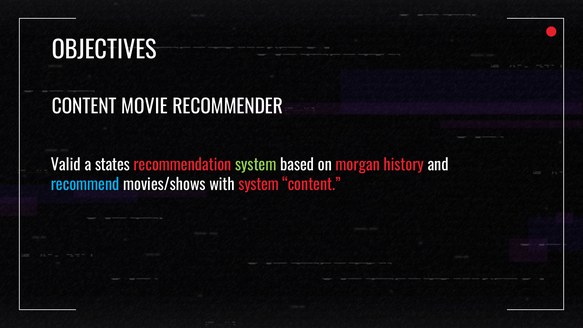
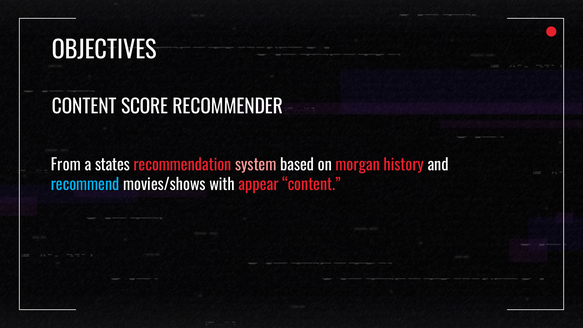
MOVIE: MOVIE -> SCORE
Valid: Valid -> From
system at (256, 165) colour: light green -> pink
with system: system -> appear
